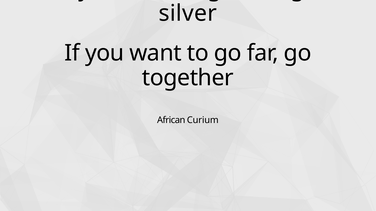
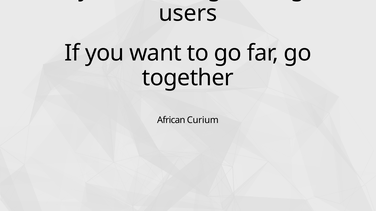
silver: silver -> users
